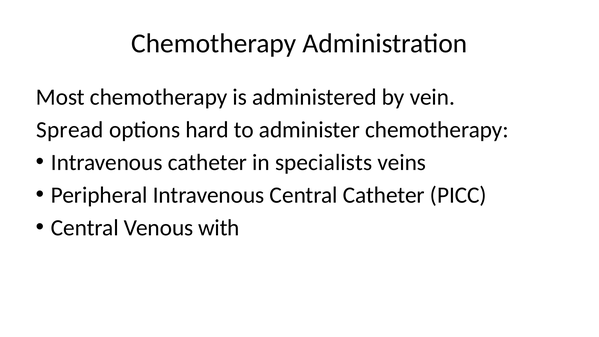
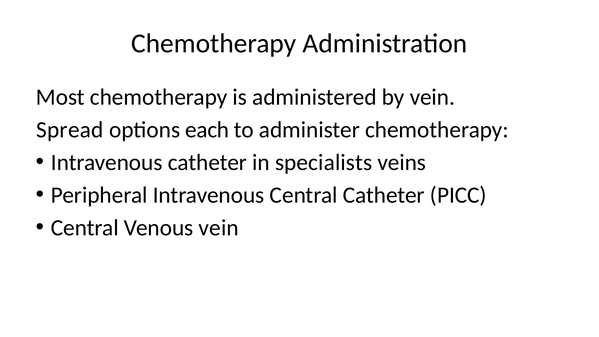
hard: hard -> each
Venous with: with -> vein
